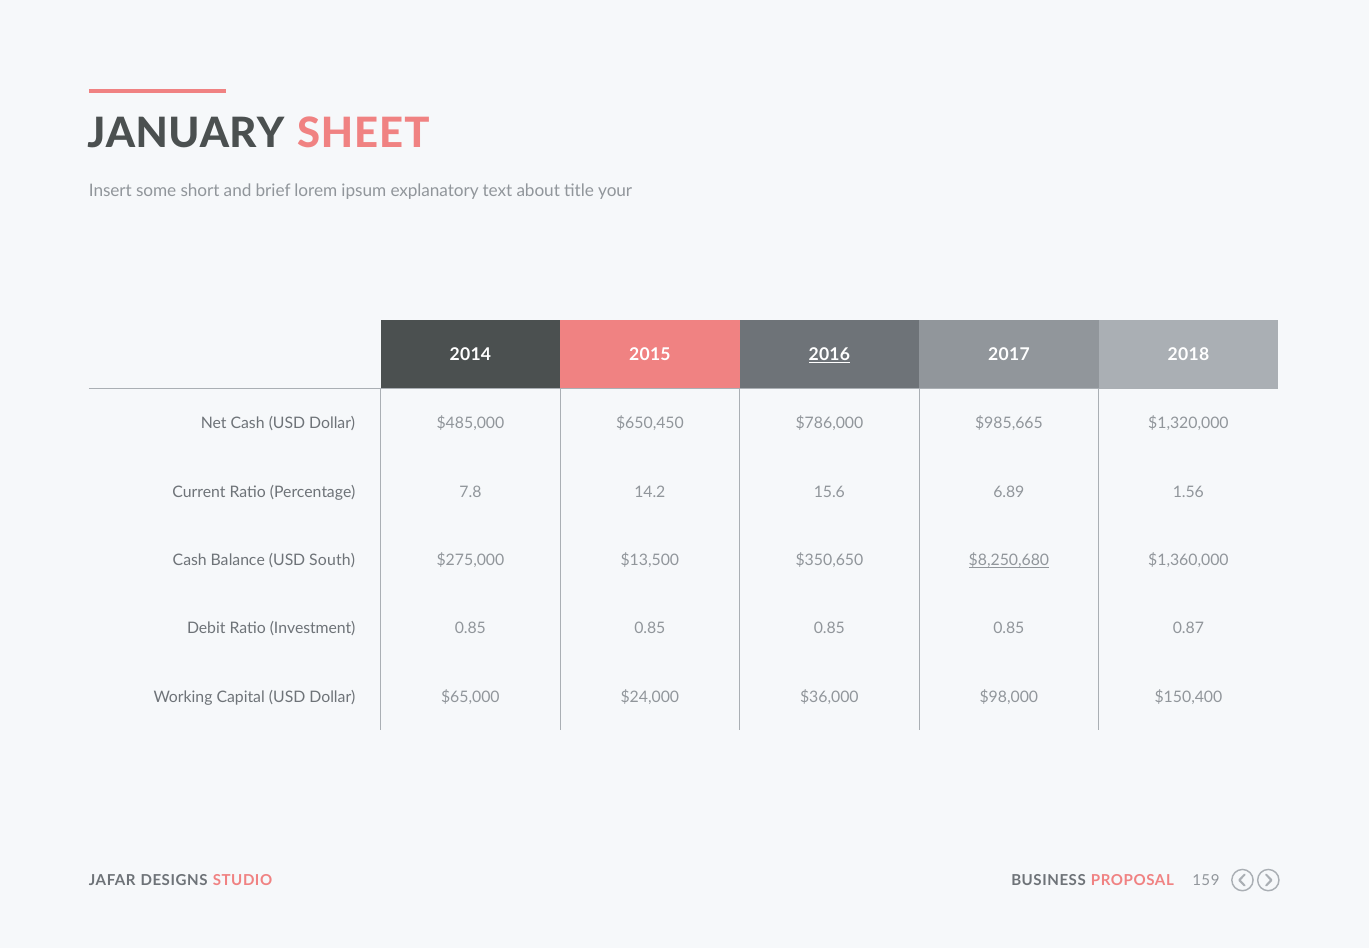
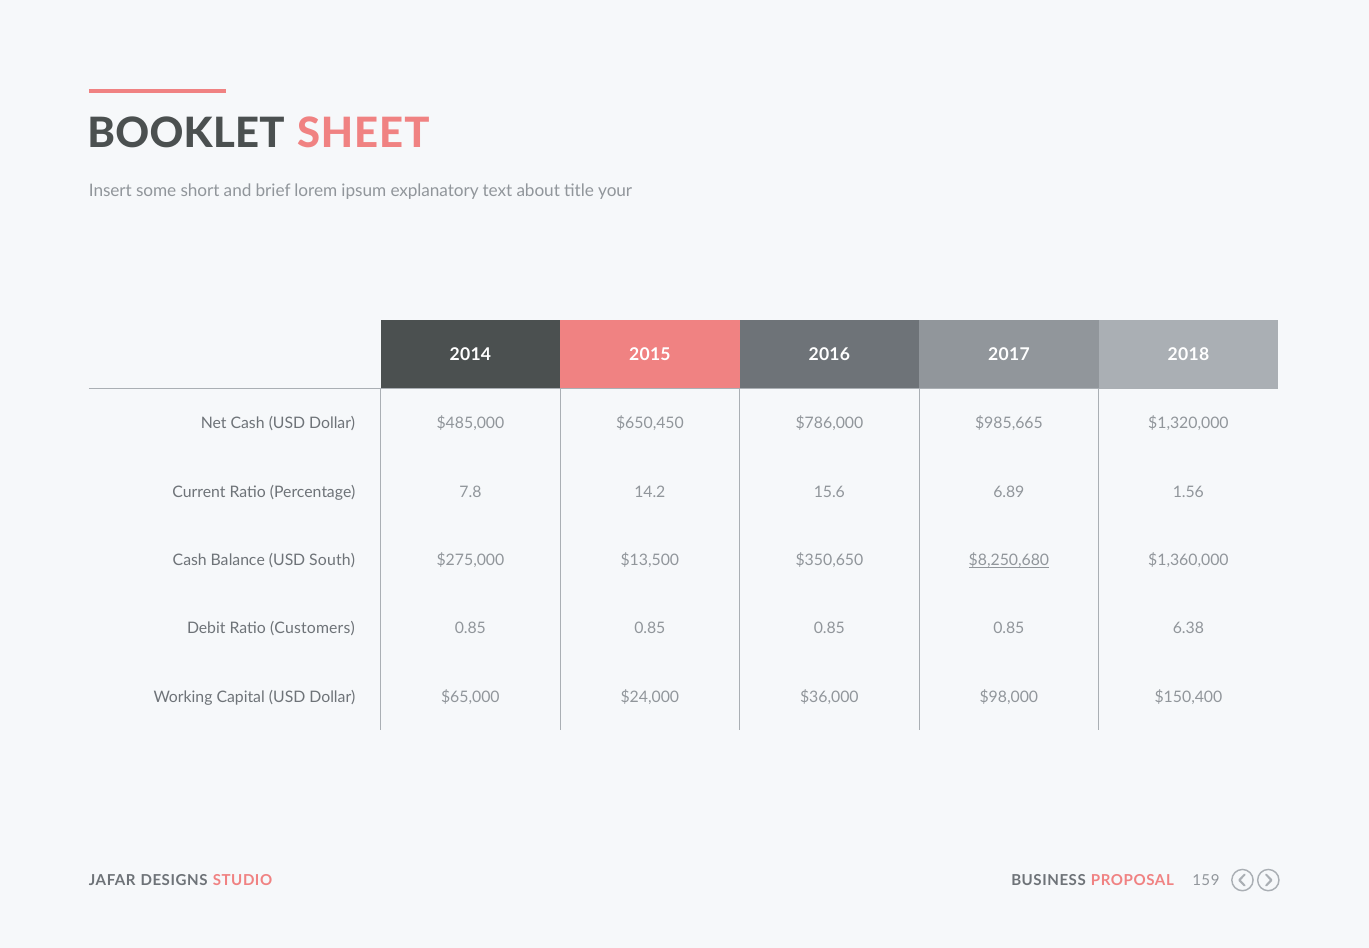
JANUARY: JANUARY -> BOOKLET
2016 underline: present -> none
Investment: Investment -> Customers
0.87: 0.87 -> 6.38
